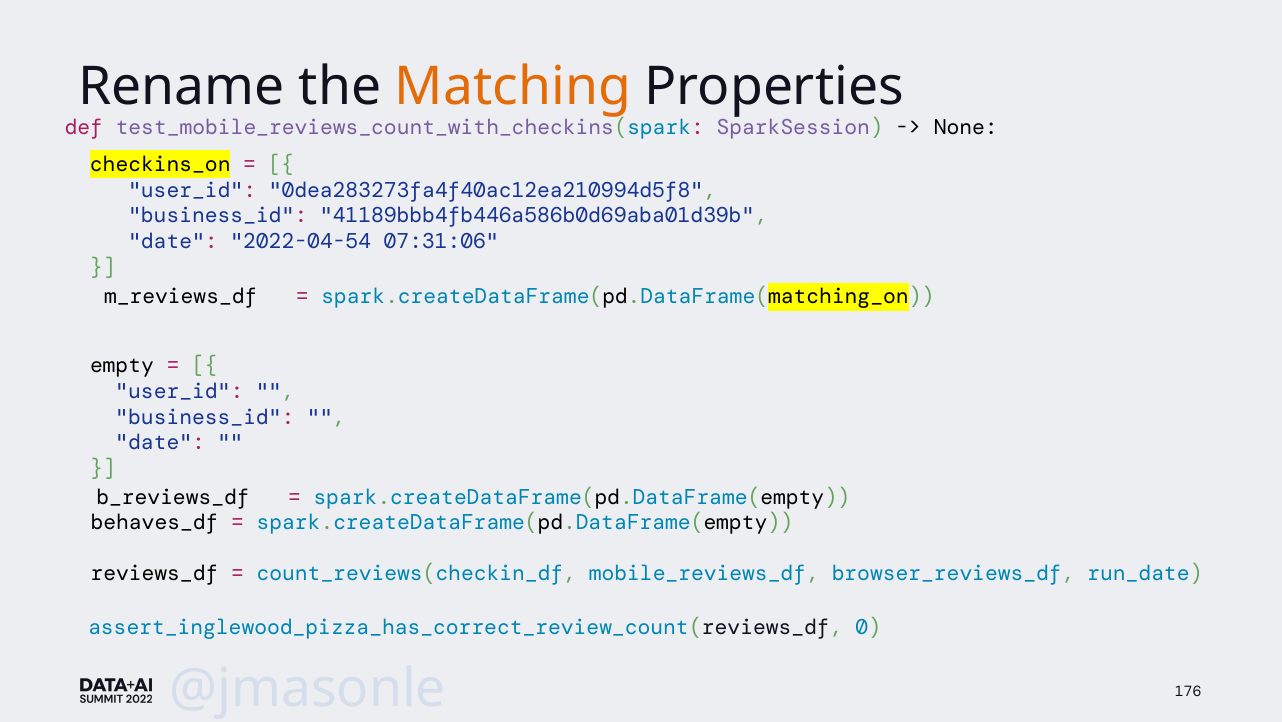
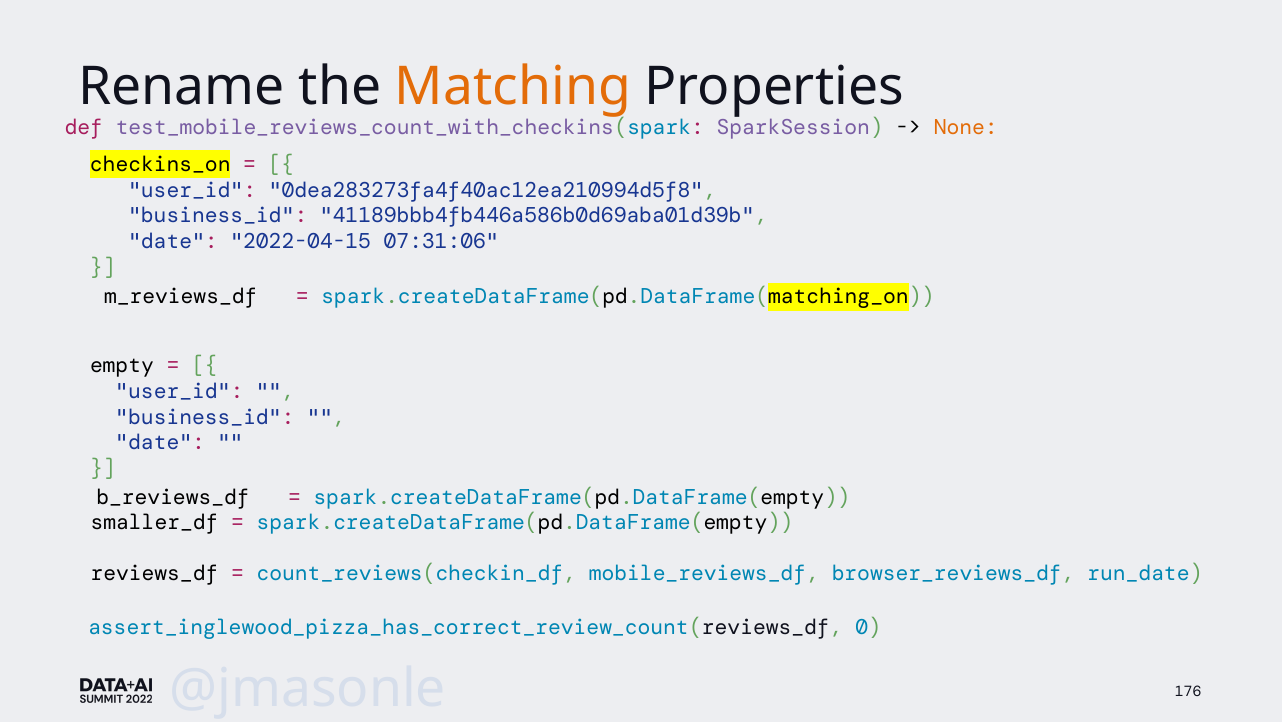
None colour: black -> orange
2022-04-54: 2022-04-54 -> 2022-04-15
behaves_df: behaves_df -> smaller_df
